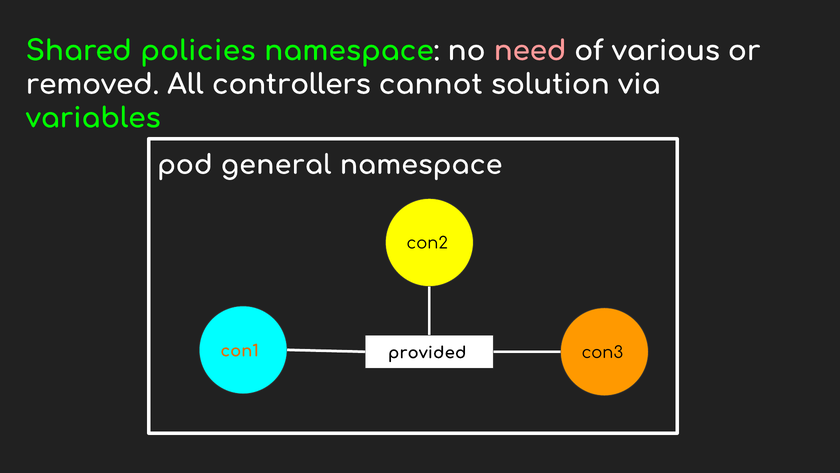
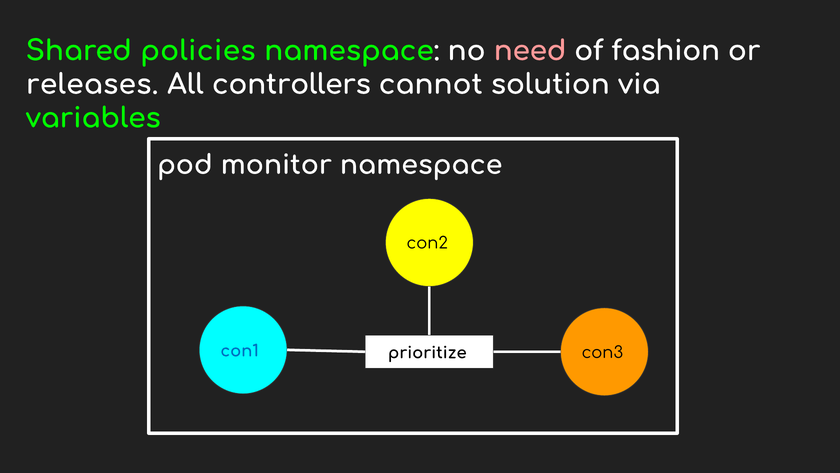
various: various -> fashion
removed: removed -> releases
general: general -> monitor
con1 colour: orange -> blue
provided: provided -> prioritize
